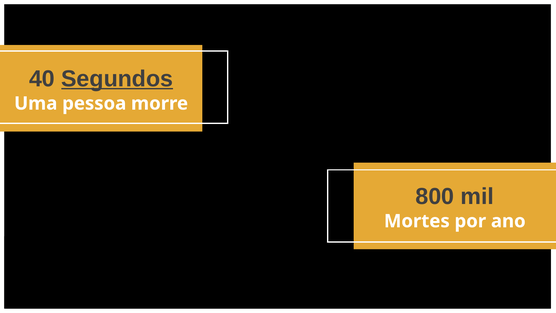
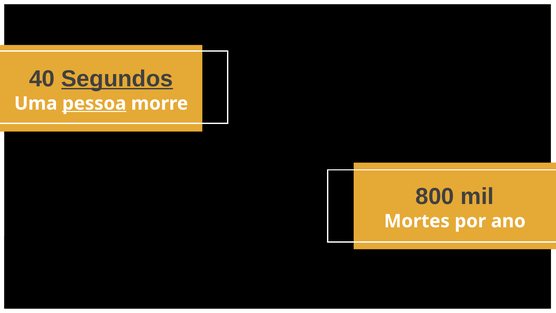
pessoa underline: none -> present
